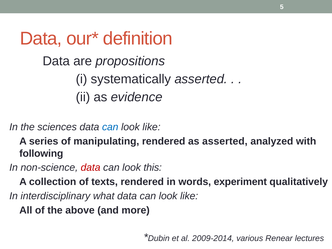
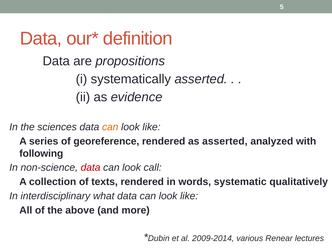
can at (110, 127) colour: blue -> orange
manipulating: manipulating -> georeference
this: this -> call
experiment: experiment -> systematic
